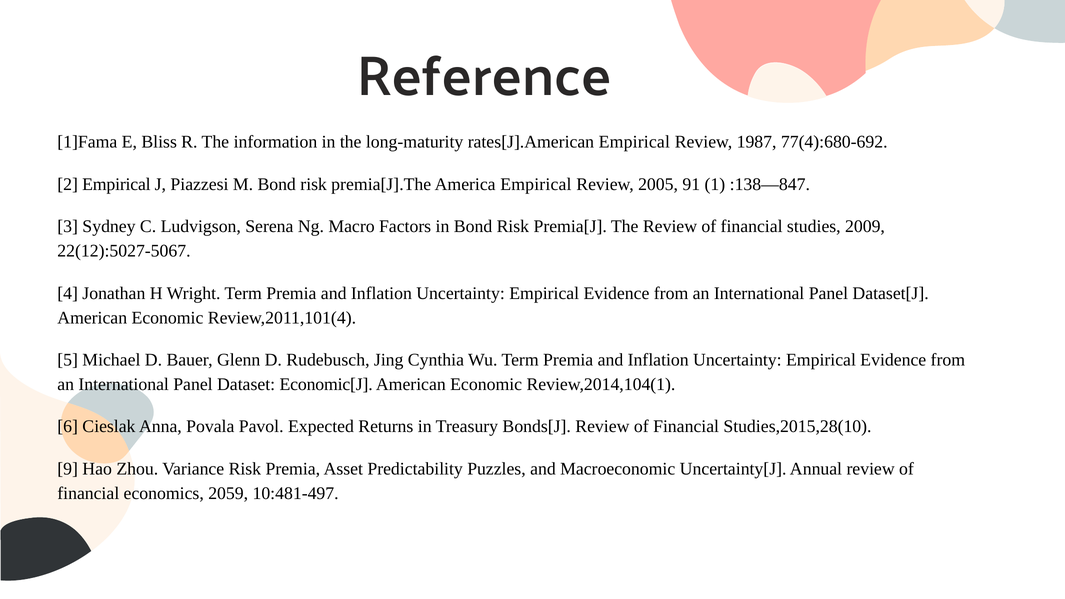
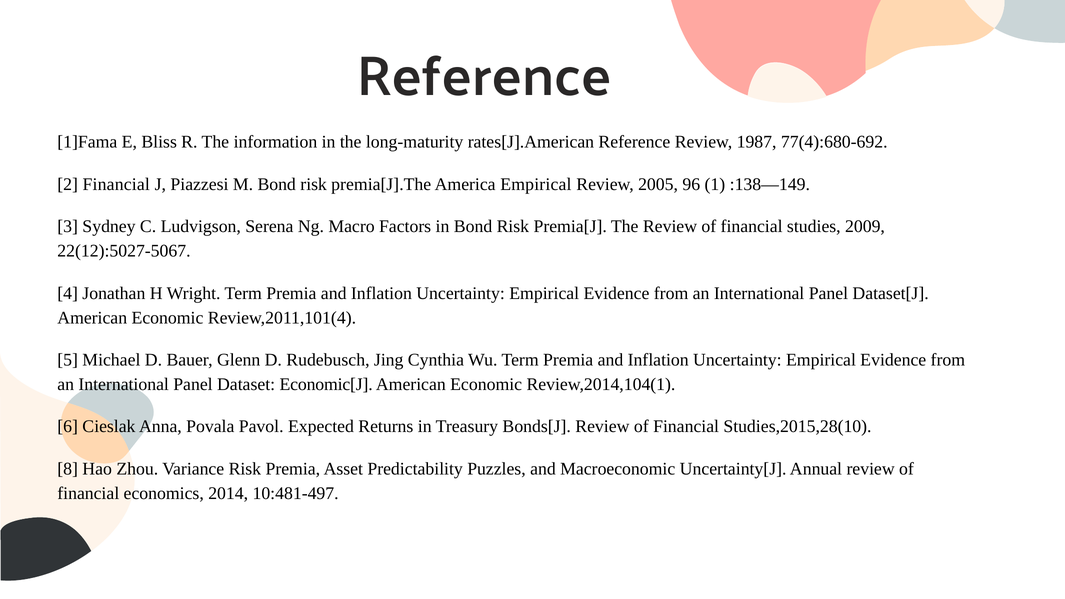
rates[J].American Empirical: Empirical -> Reference
2 Empirical: Empirical -> Financial
91: 91 -> 96
:138—847: :138—847 -> :138—149
9: 9 -> 8
2059: 2059 -> 2014
